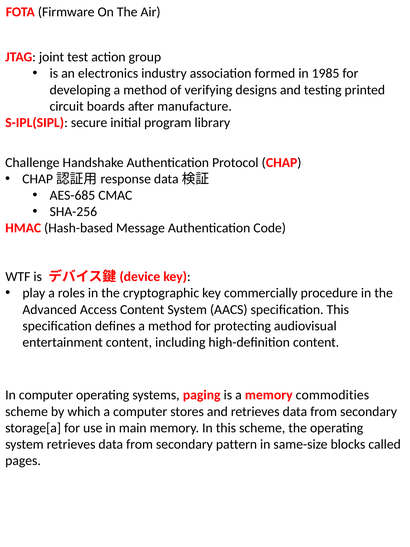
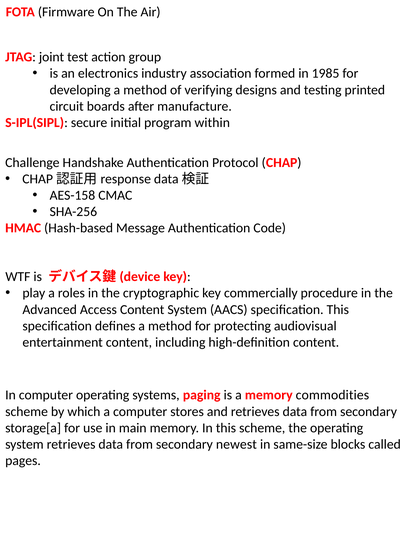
library: library -> within
AES-685: AES-685 -> AES-158
pattern: pattern -> newest
